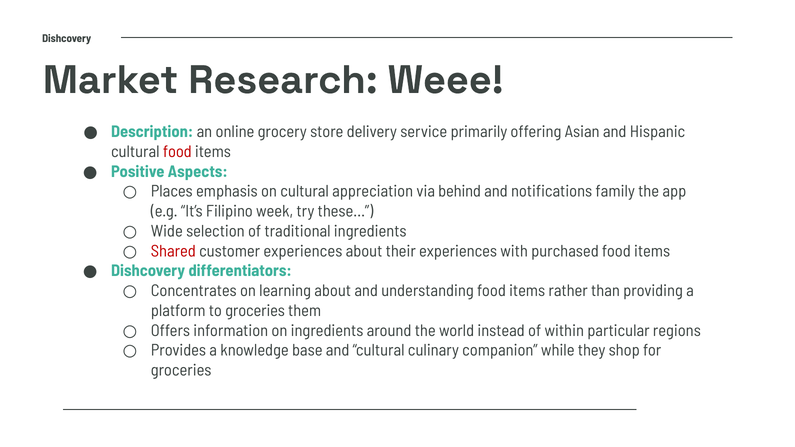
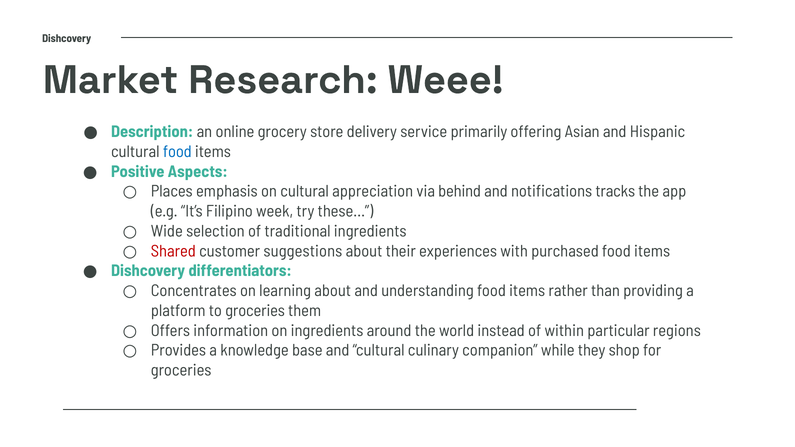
food at (177, 152) colour: red -> blue
family: family -> tracks
customer experiences: experiences -> suggestions
